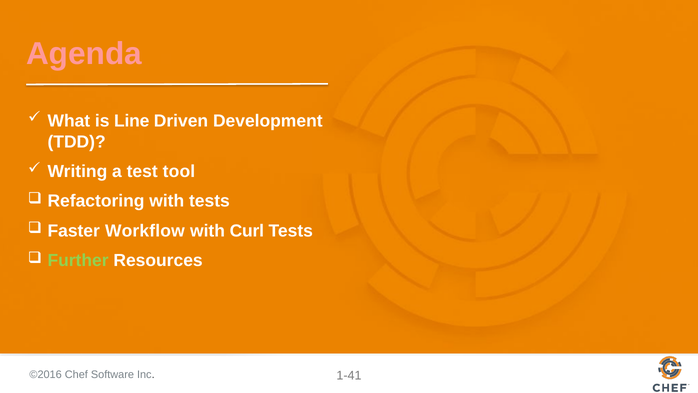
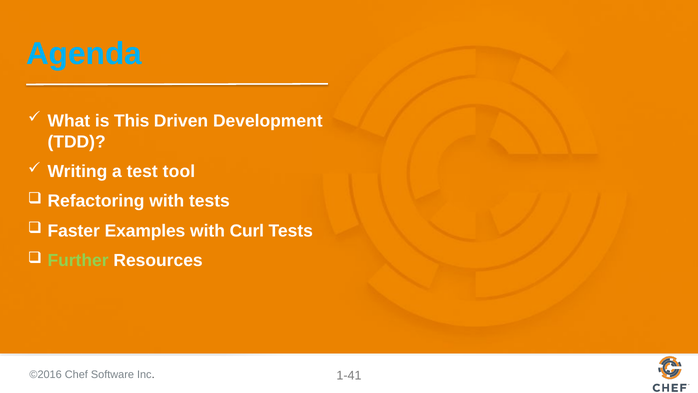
Agenda colour: pink -> light blue
Line: Line -> This
Workflow: Workflow -> Examples
